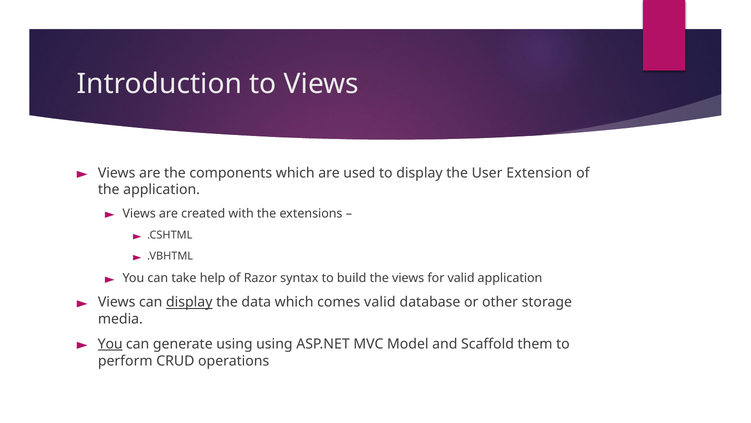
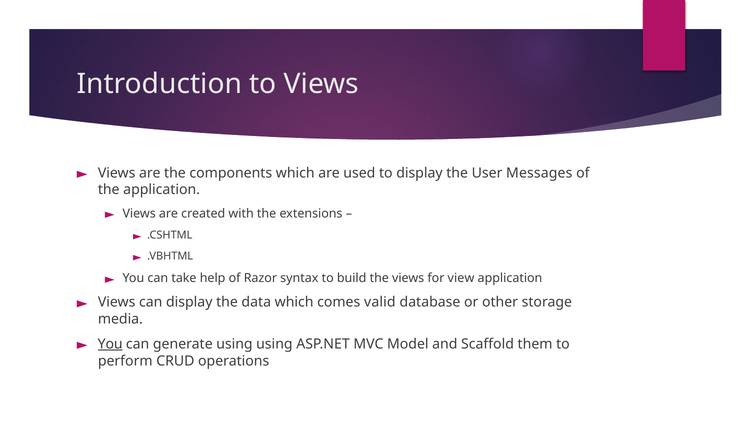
Extension: Extension -> Messages
for valid: valid -> view
display at (189, 302) underline: present -> none
